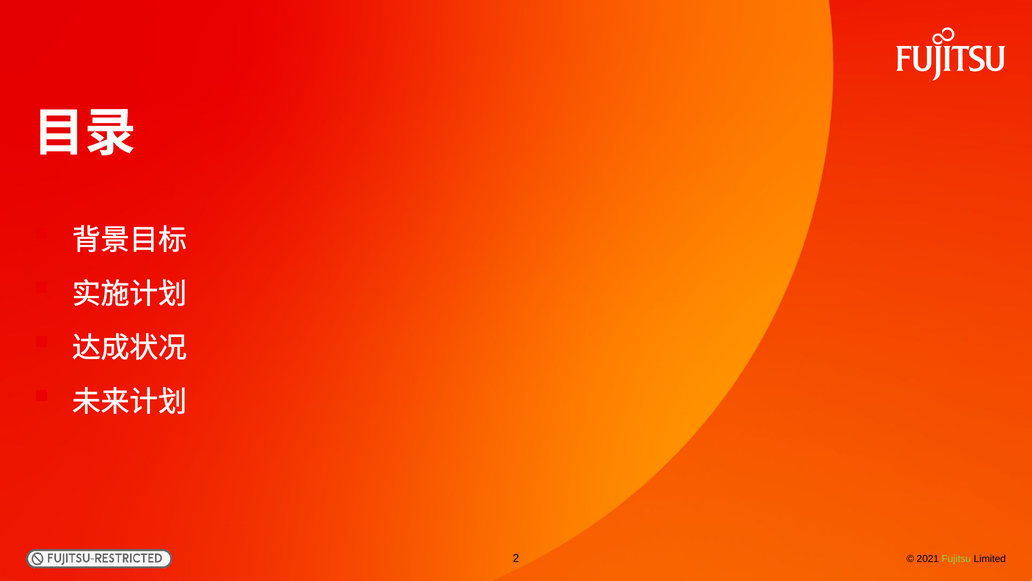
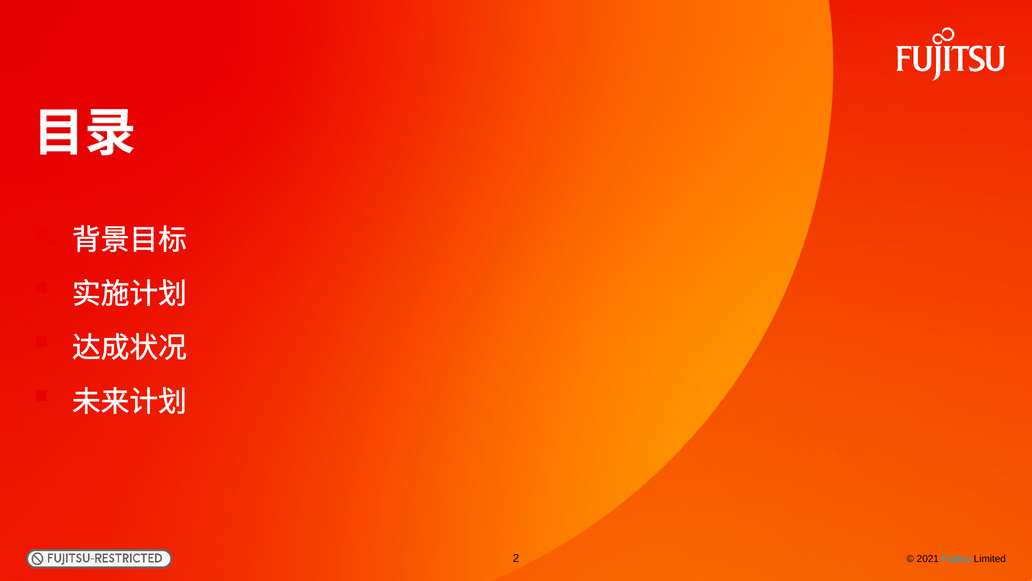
Fujitsu colour: light green -> light blue
